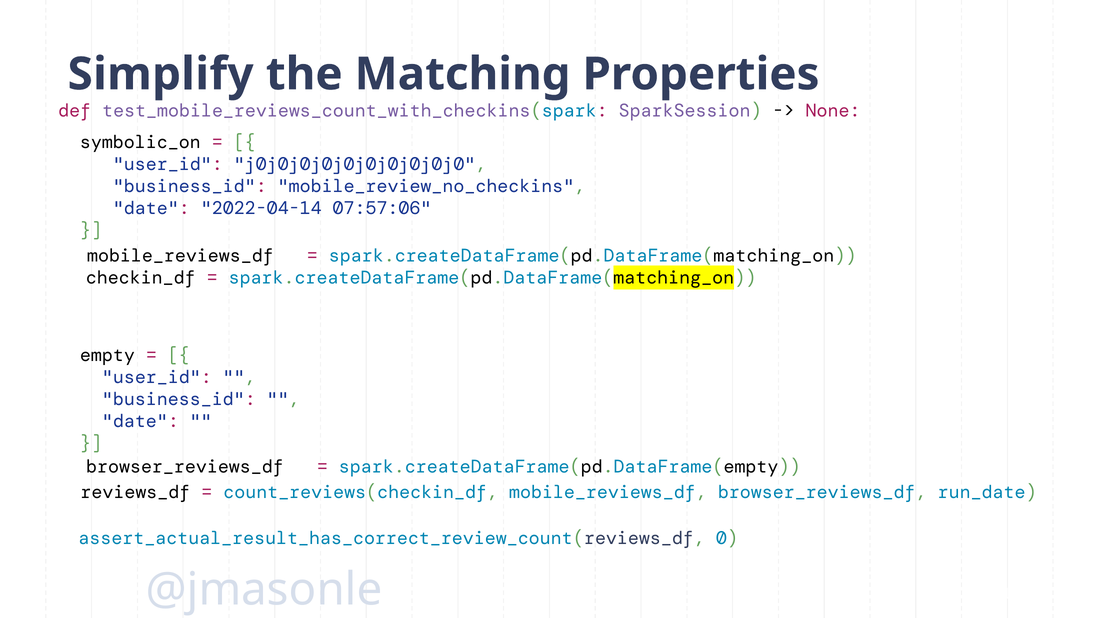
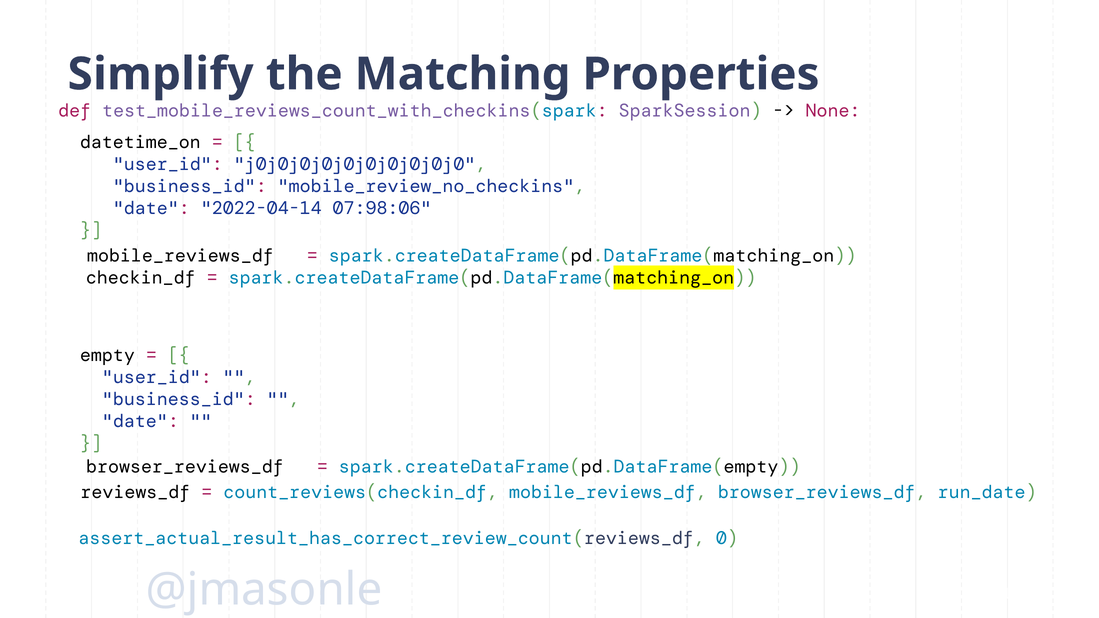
symbolic_on: symbolic_on -> datetime_on
07:57:06: 07:57:06 -> 07:98:06
